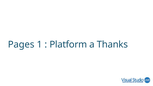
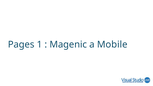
Platform: Platform -> Magenic
Thanks: Thanks -> Mobile
